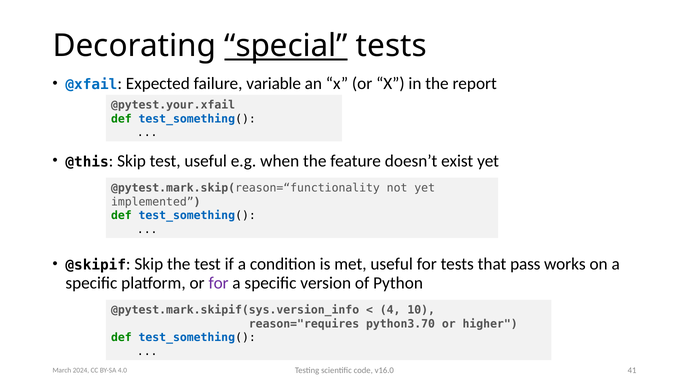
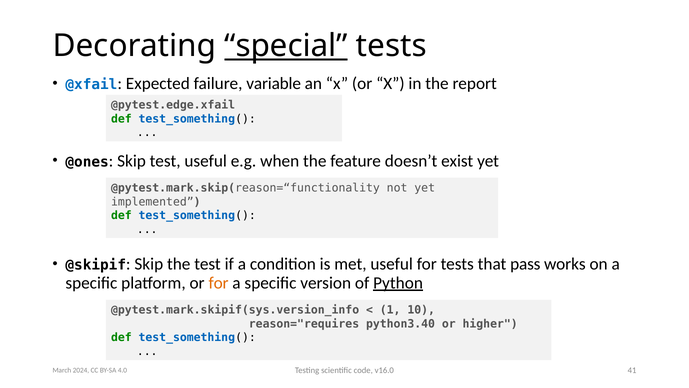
@pytest.your.xfail: @pytest.your.xfail -> @pytest.edge.xfail
@this: @this -> @ones
for at (219, 283) colour: purple -> orange
Python underline: none -> present
4: 4 -> 1
python3.70: python3.70 -> python3.40
